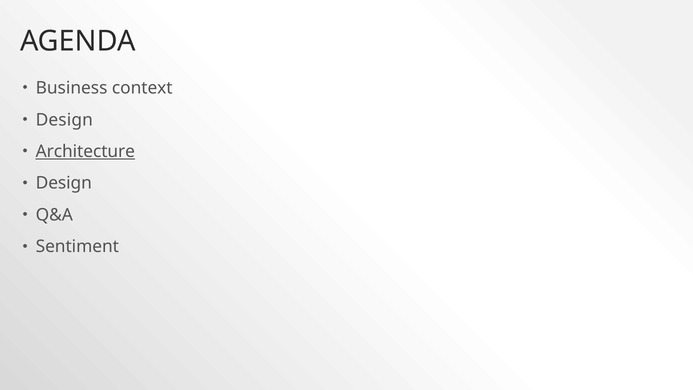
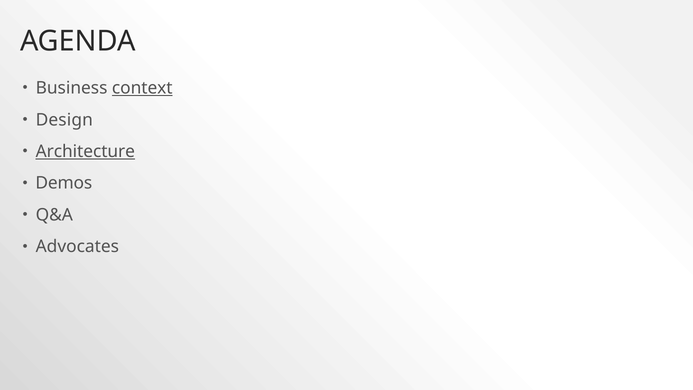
context underline: none -> present
Design at (64, 183): Design -> Demos
Sentiment: Sentiment -> Advocates
